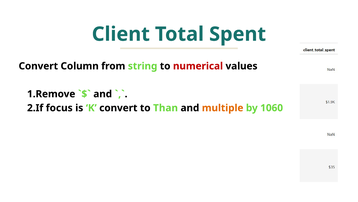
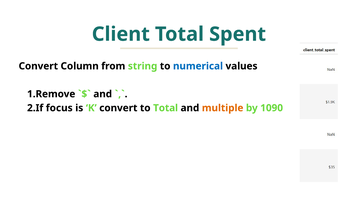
numerical colour: red -> blue
to Than: Than -> Total
1060: 1060 -> 1090
